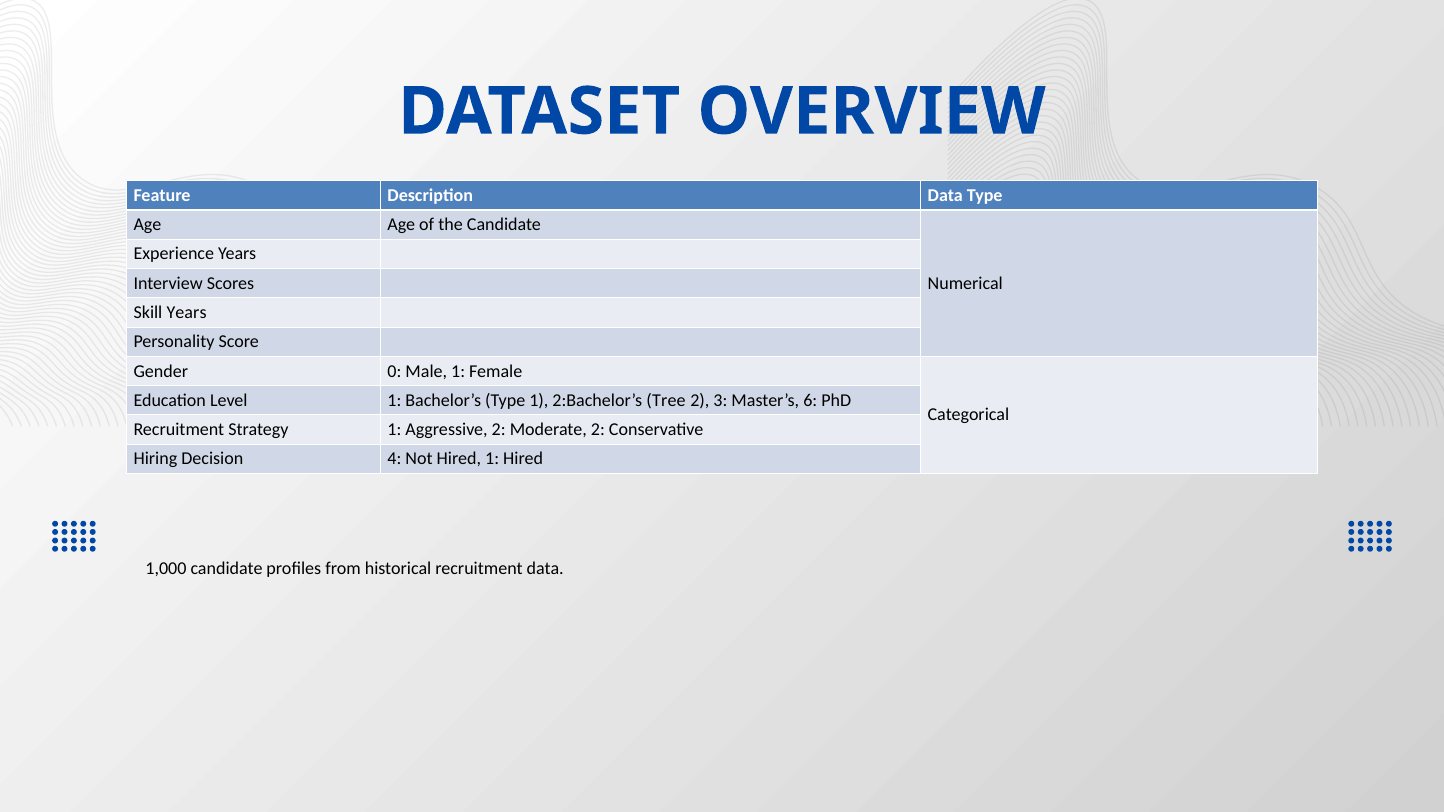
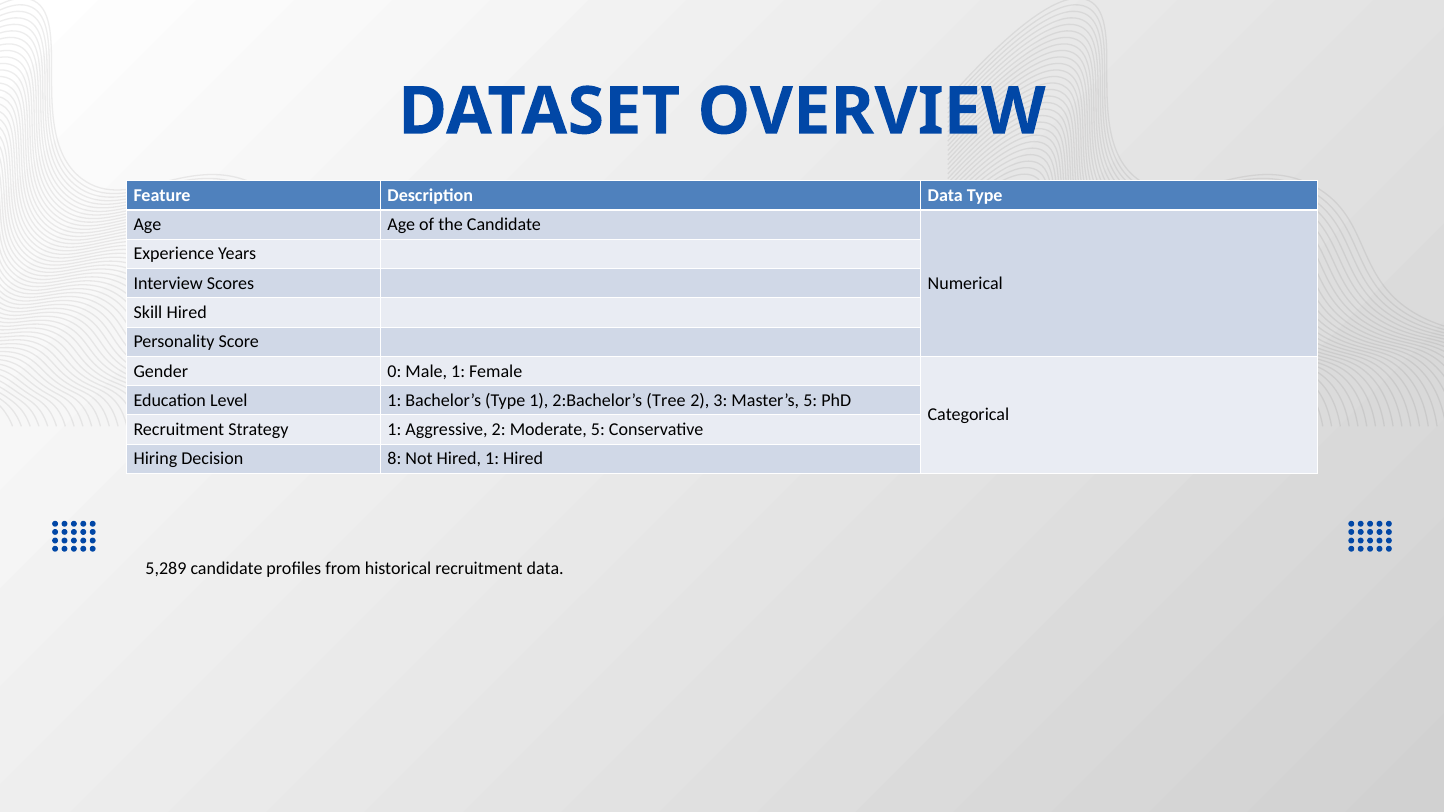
Skill Years: Years -> Hired
Master’s 6: 6 -> 5
Moderate 2: 2 -> 5
4: 4 -> 8
1,000: 1,000 -> 5,289
